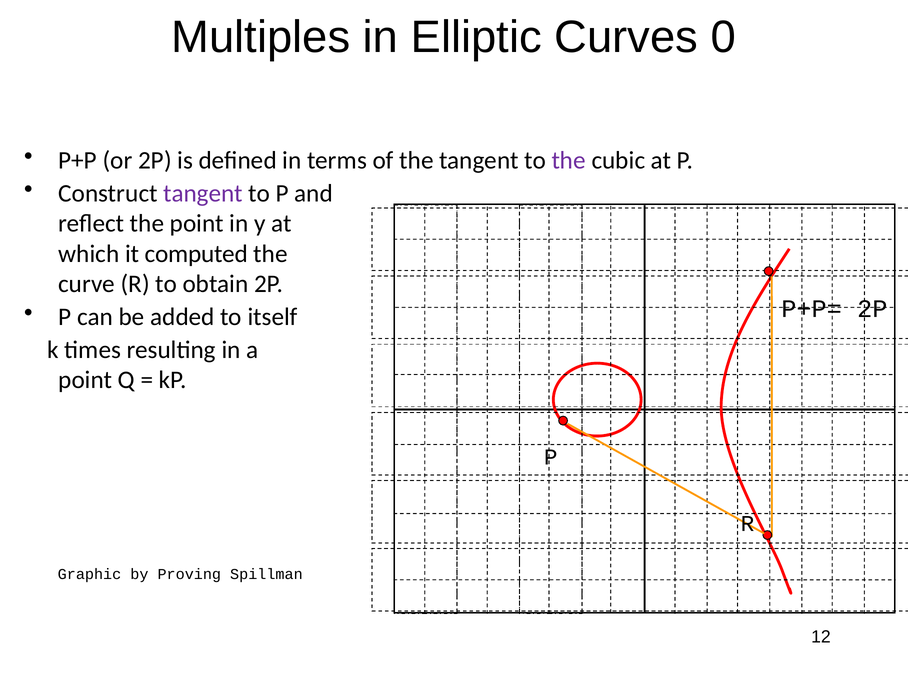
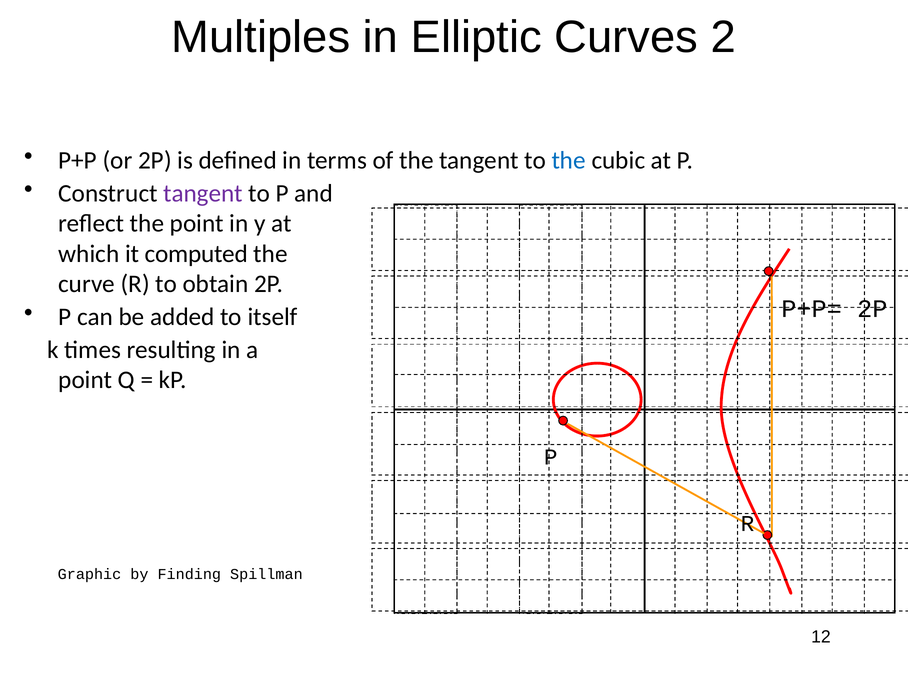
0: 0 -> 2
the at (569, 161) colour: purple -> blue
Proving: Proving -> Finding
